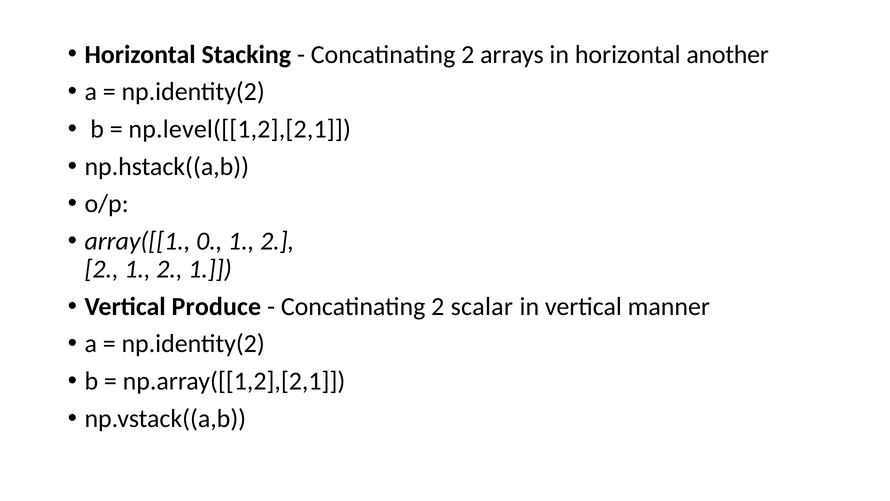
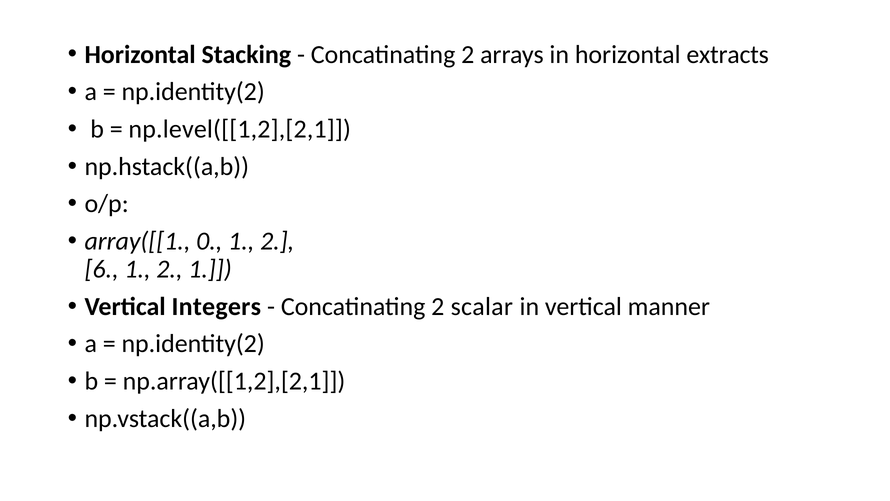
another: another -> extracts
2 at (102, 269): 2 -> 6
Produce: Produce -> Integers
